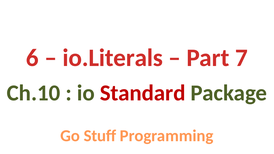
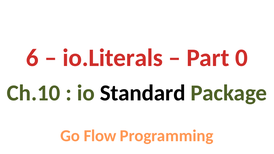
7: 7 -> 0
Standard colour: red -> black
Stuff: Stuff -> Flow
